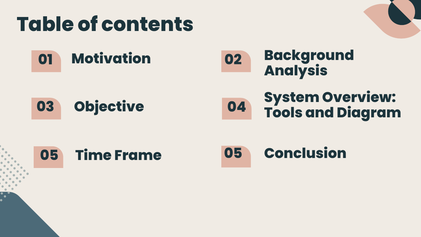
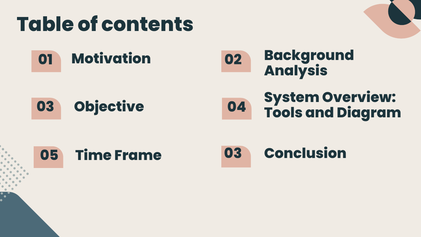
05 05: 05 -> 03
